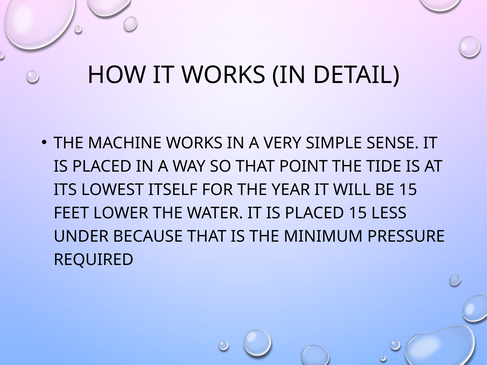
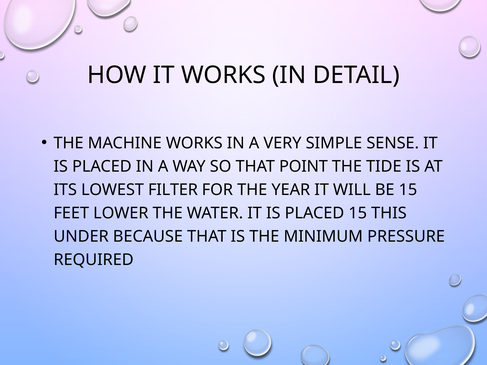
ITSELF: ITSELF -> FILTER
LESS: LESS -> THIS
